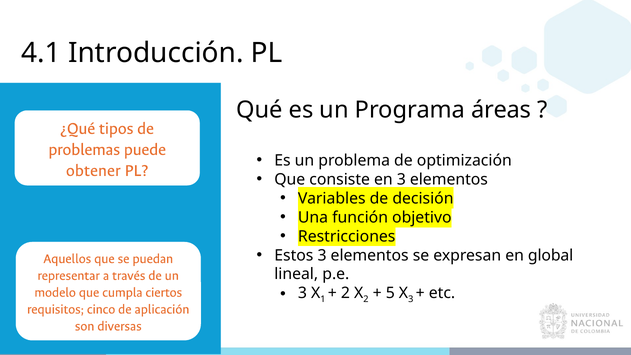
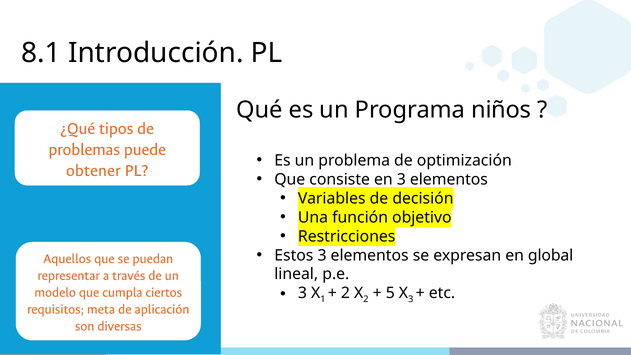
4.1: 4.1 -> 8.1
áreas: áreas -> niños
cinco: cinco -> meta
